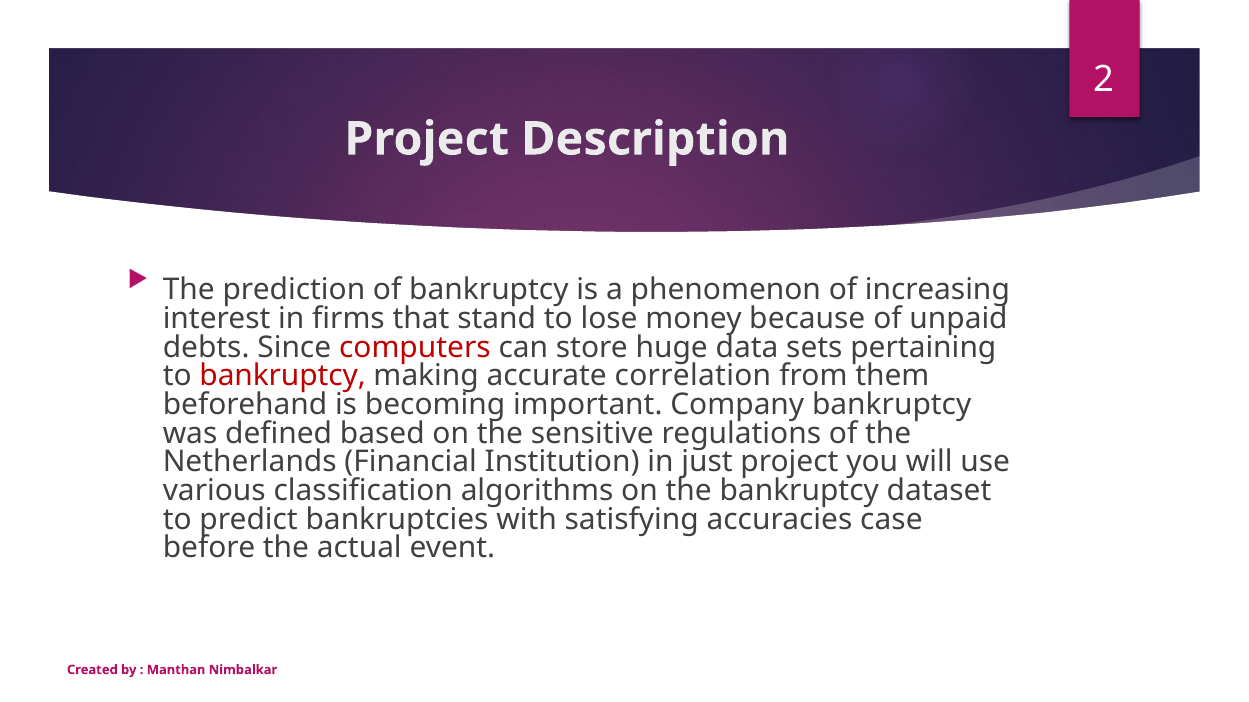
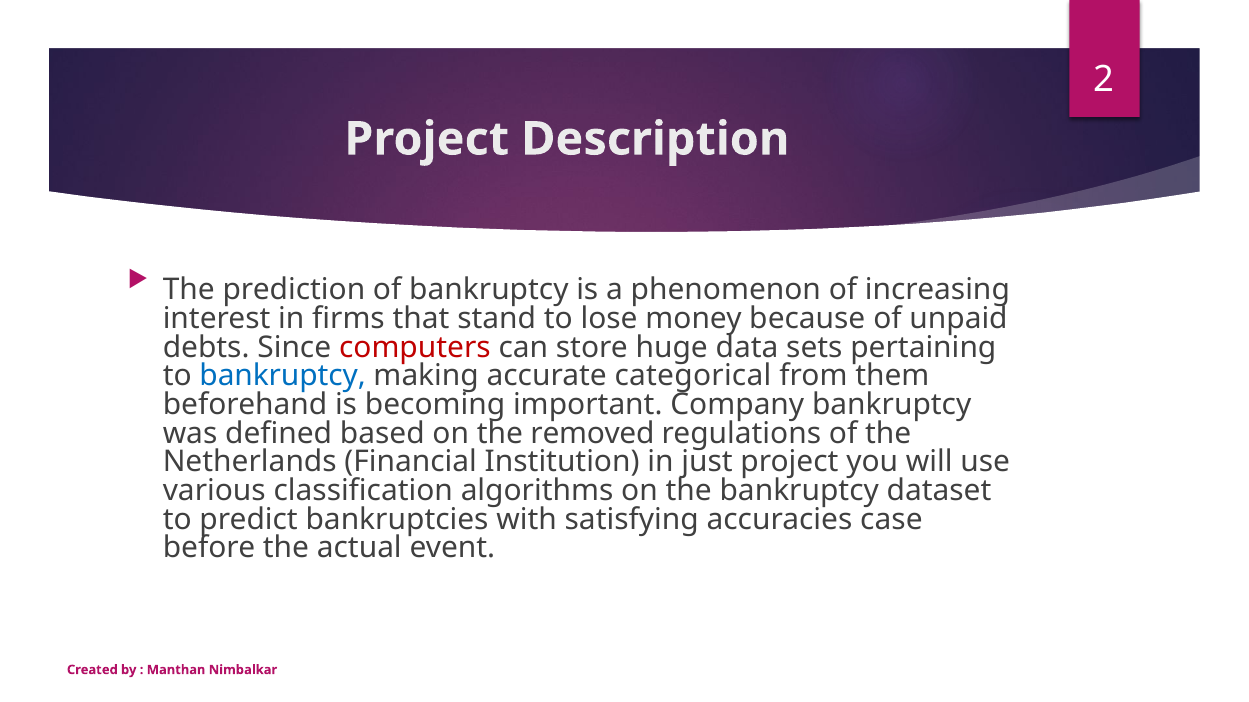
bankruptcy at (283, 376) colour: red -> blue
correlation: correlation -> categorical
sensitive: sensitive -> removed
